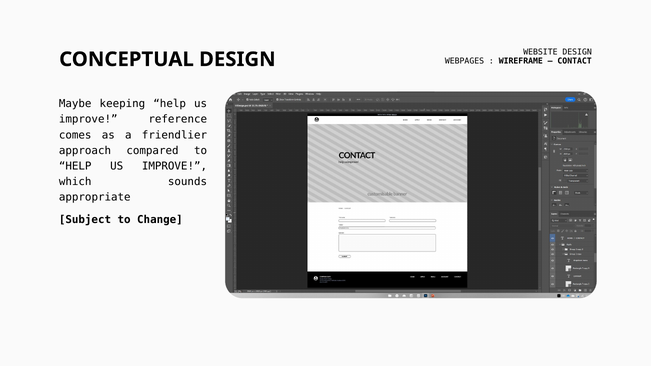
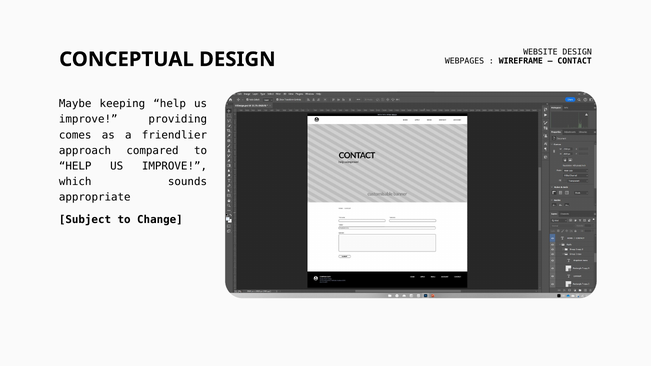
reference: reference -> providing
